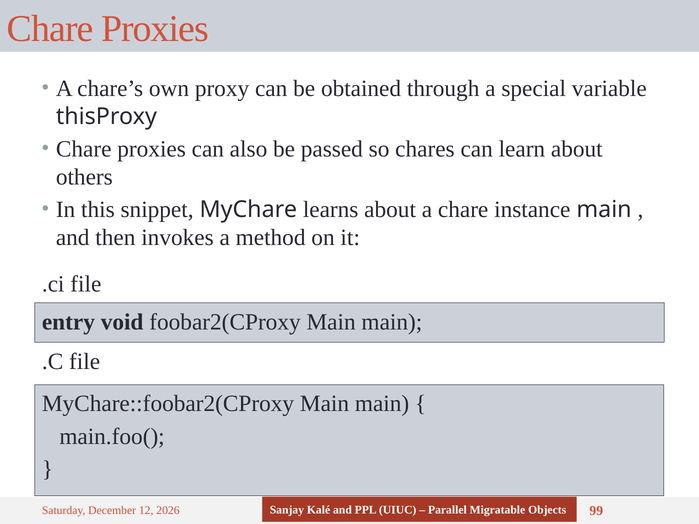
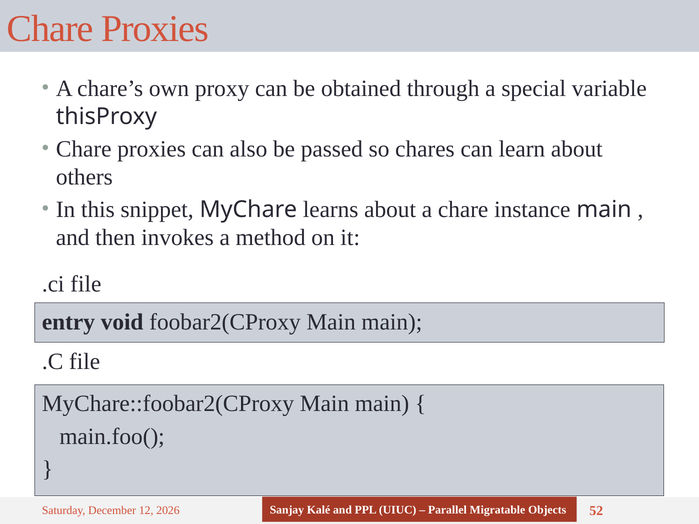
99: 99 -> 52
